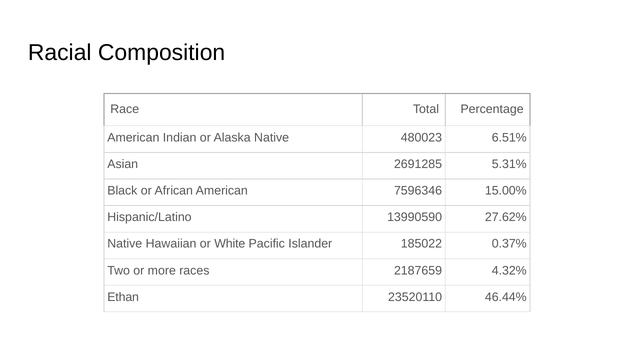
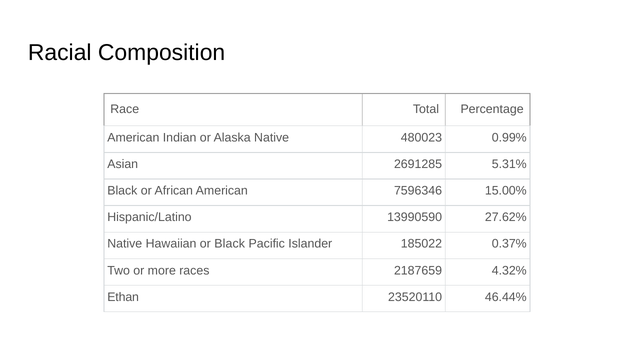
6.51%: 6.51% -> 0.99%
or White: White -> Black
